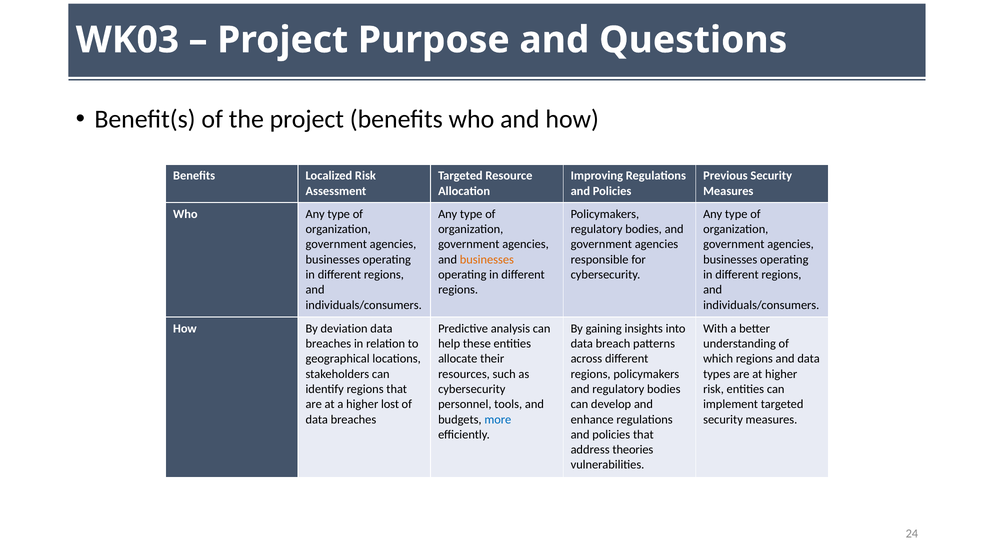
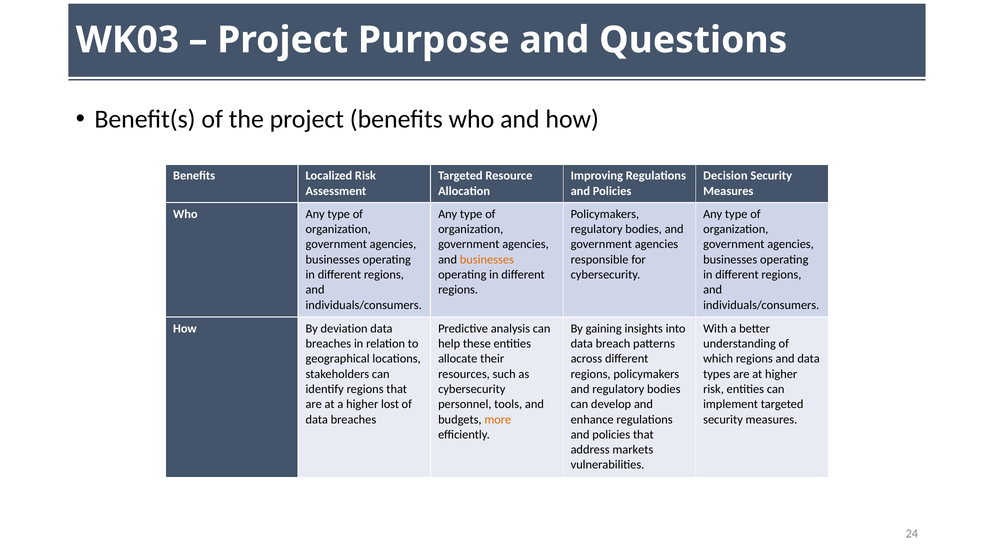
Previous: Previous -> Decision
more colour: blue -> orange
theories: theories -> markets
